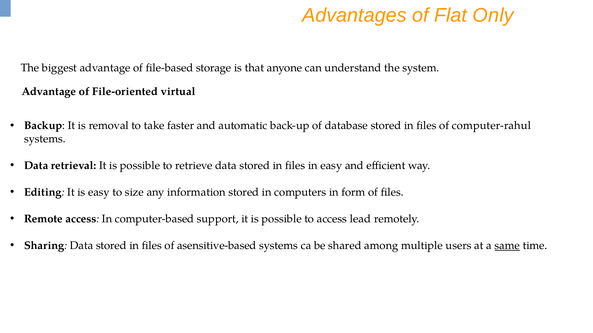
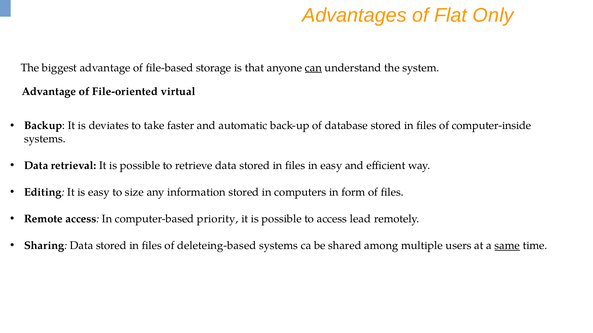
can underline: none -> present
removal: removal -> deviates
computer-rahul: computer-rahul -> computer-inside
support: support -> priority
asensitive-based: asensitive-based -> deleteing-based
